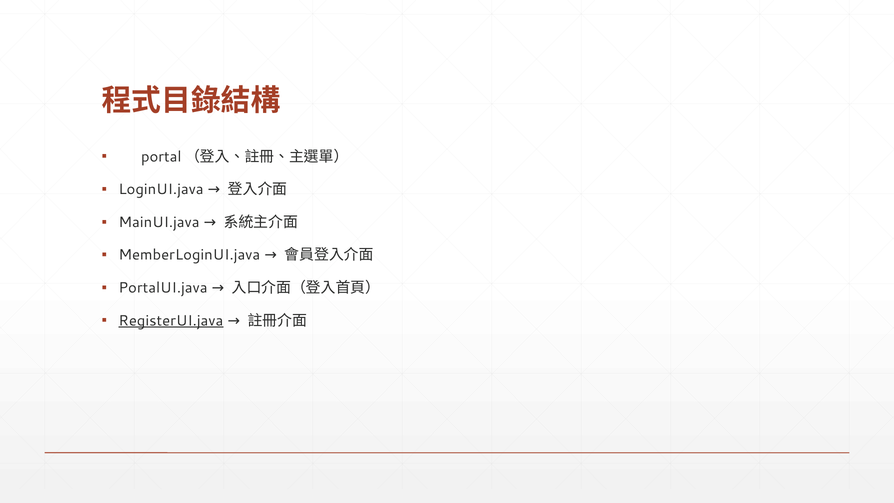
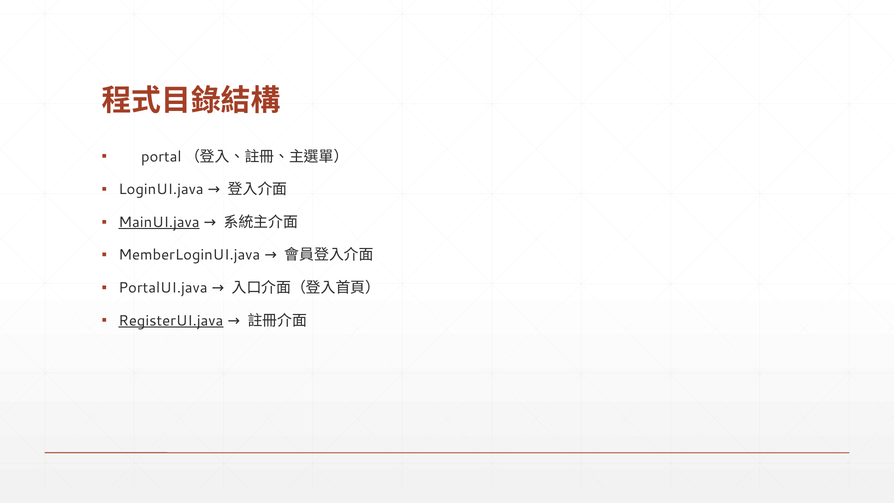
MainUI.java underline: none -> present
